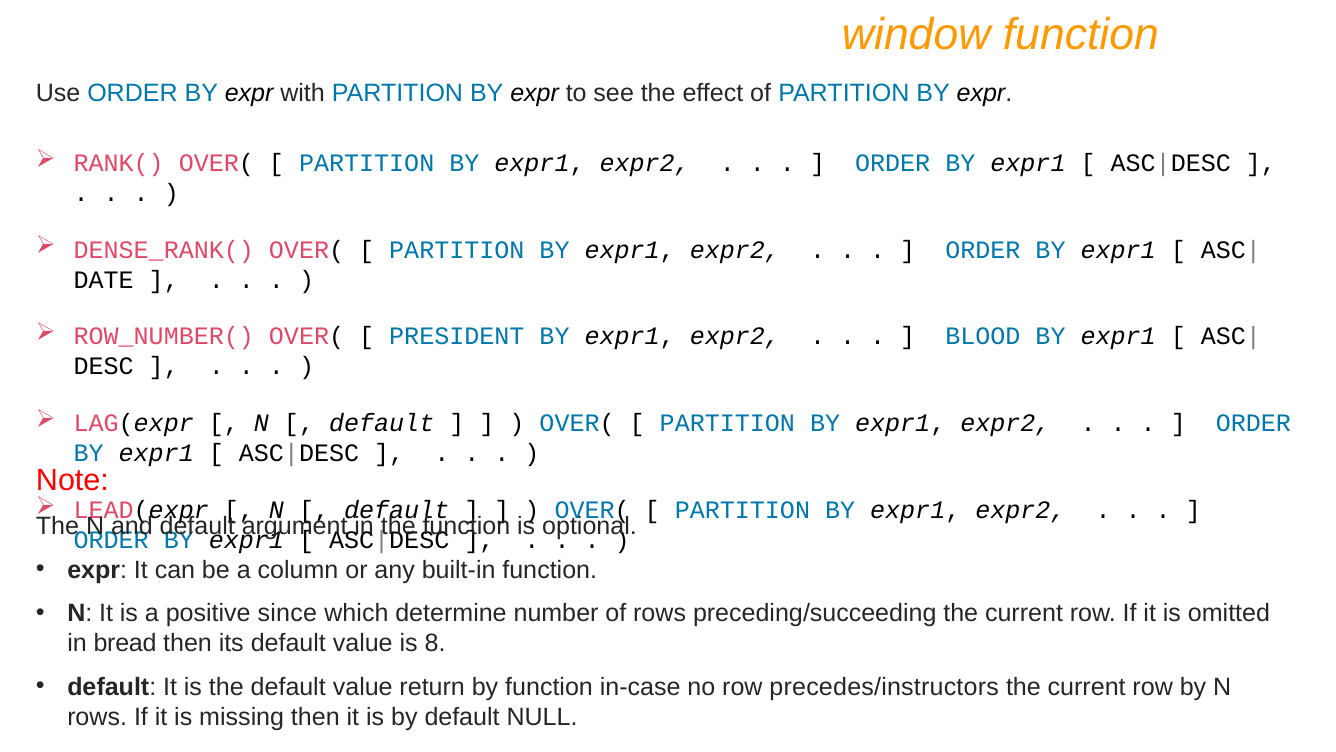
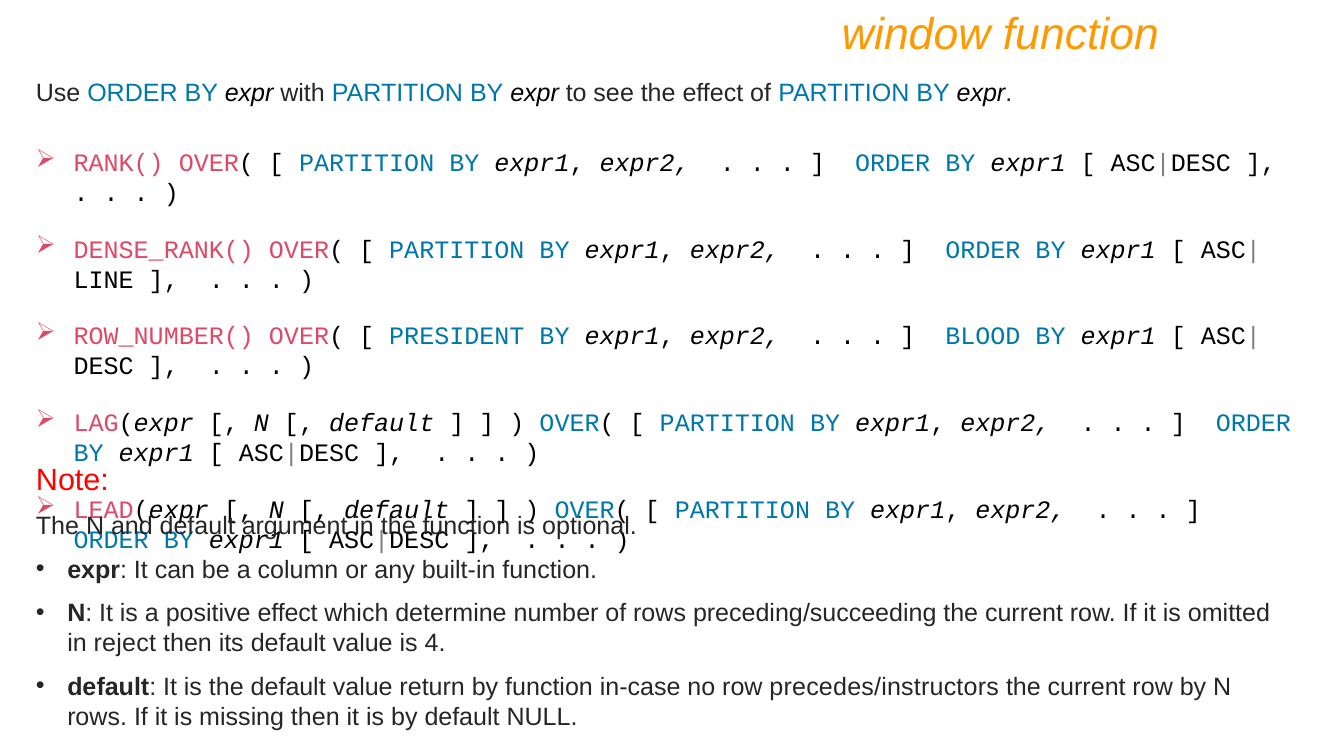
DATE: DATE -> LINE
positive since: since -> effect
bread: bread -> reject
8: 8 -> 4
